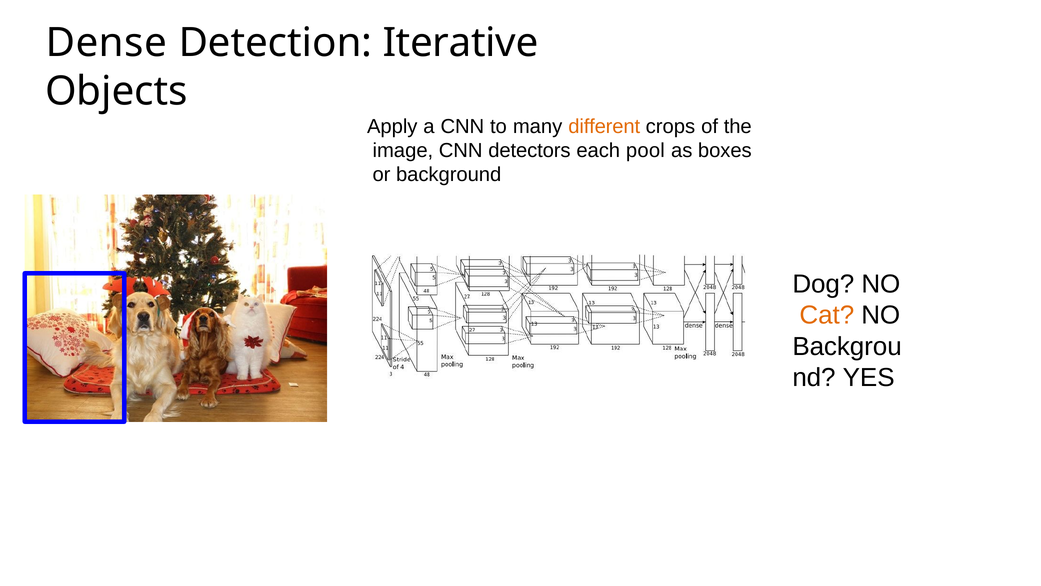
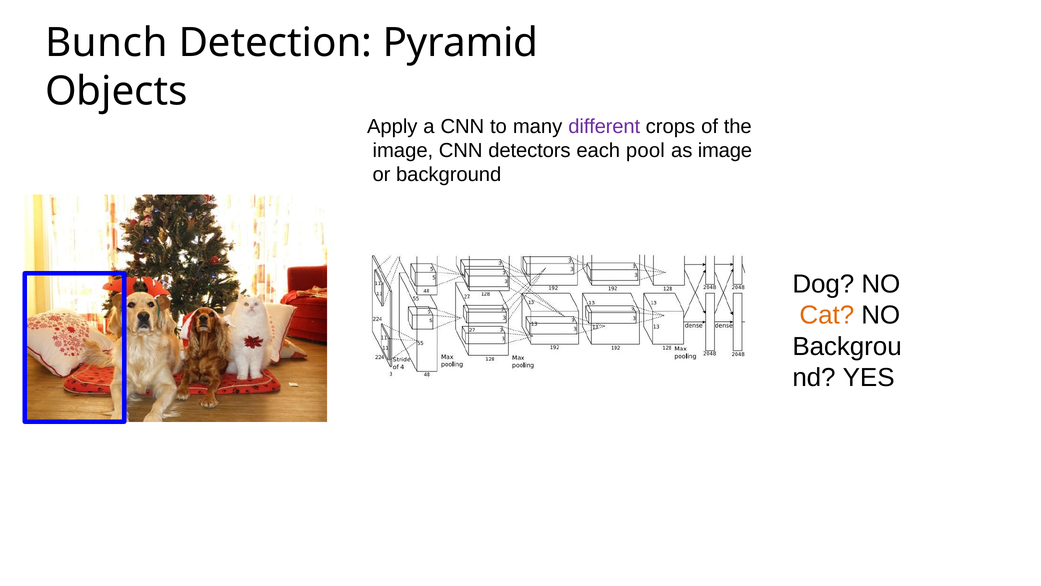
Dense: Dense -> Bunch
Iterative: Iterative -> Pyramid
different colour: orange -> purple
as boxes: boxes -> image
